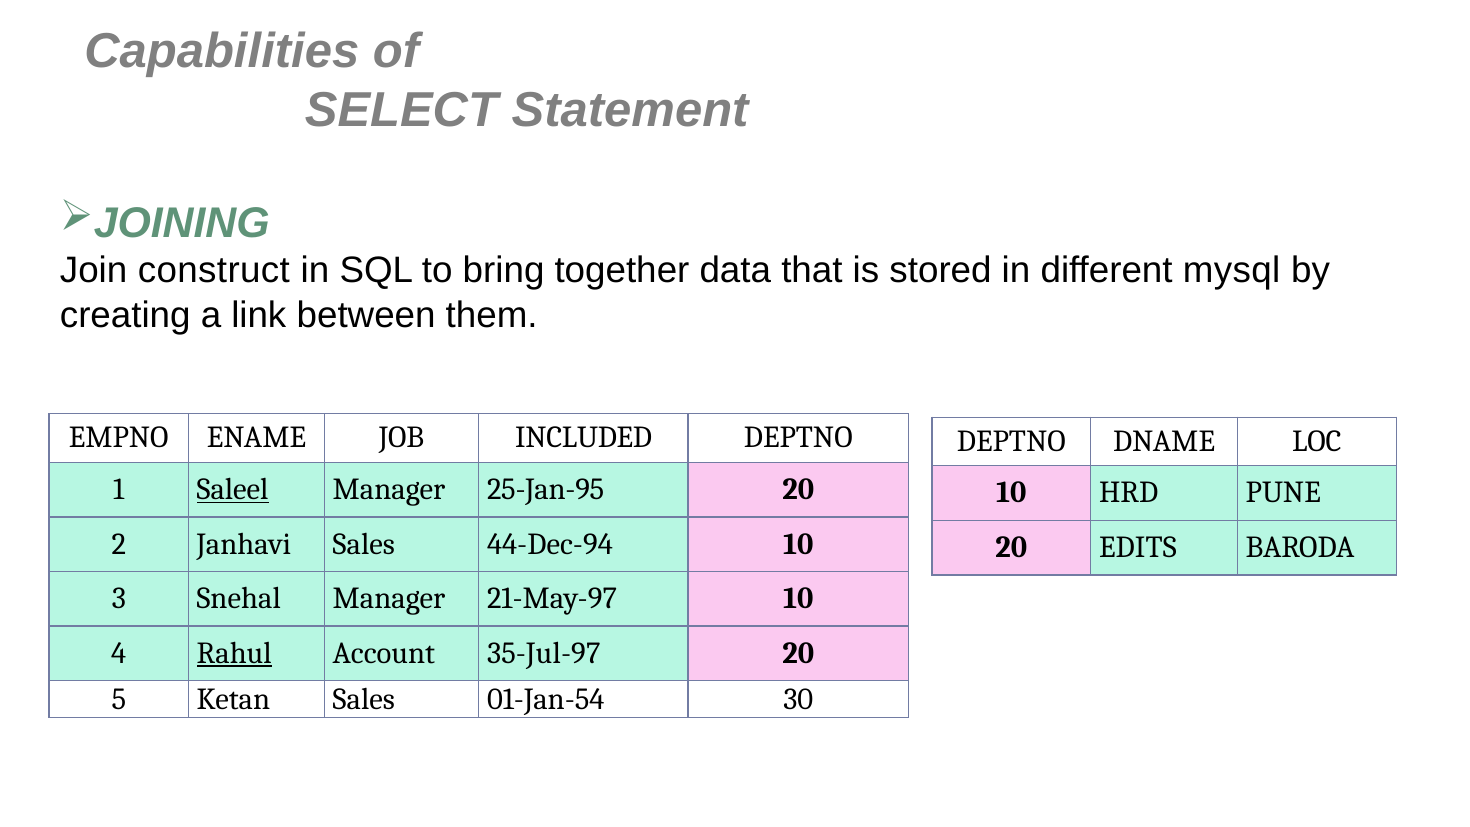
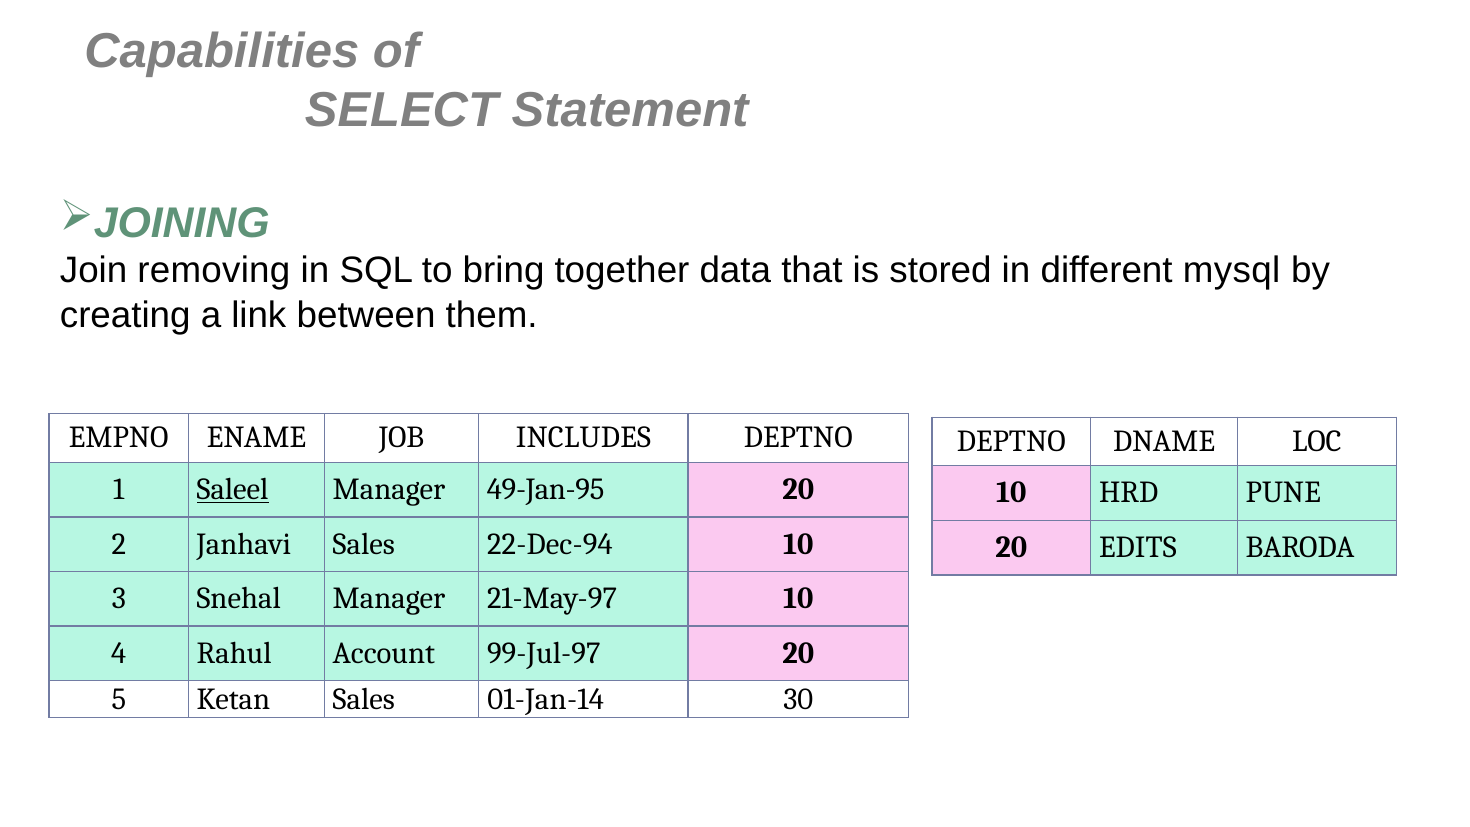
construct: construct -> removing
INCLUDED: INCLUDED -> INCLUDES
25-Jan-95: 25-Jan-95 -> 49-Jan-95
44-Dec-94: 44-Dec-94 -> 22-Dec-94
Rahul underline: present -> none
35-Jul-97: 35-Jul-97 -> 99-Jul-97
01-Jan-54: 01-Jan-54 -> 01-Jan-14
